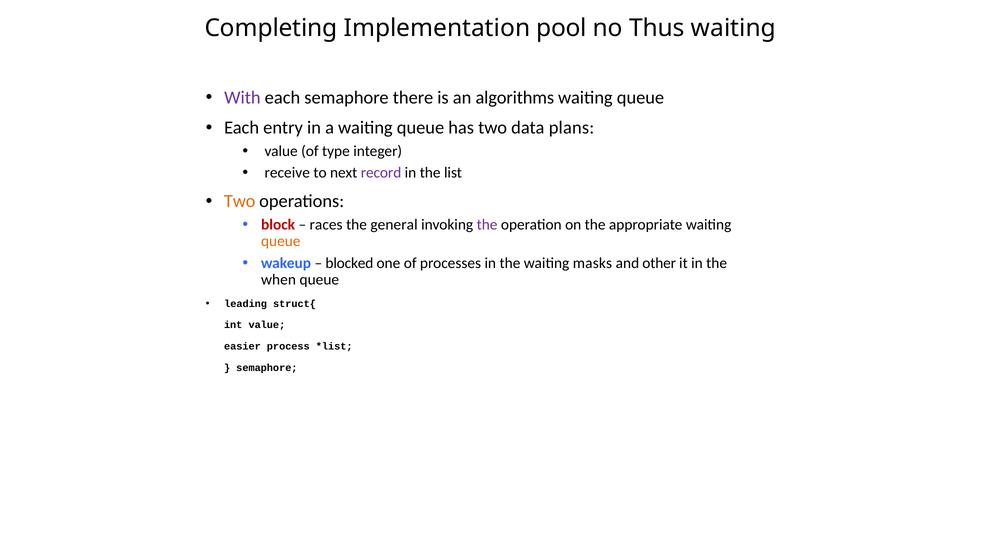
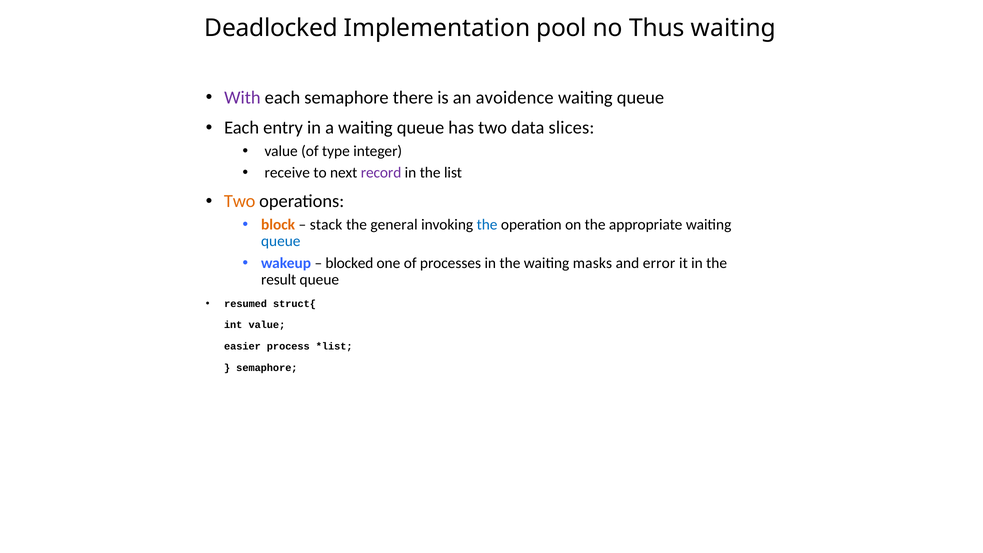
Completing: Completing -> Deadlocked
algorithms: algorithms -> avoidence
plans: plans -> slices
block colour: red -> orange
races: races -> stack
the at (487, 225) colour: purple -> blue
queue at (281, 241) colour: orange -> blue
other: other -> error
when: when -> result
leading: leading -> resumed
